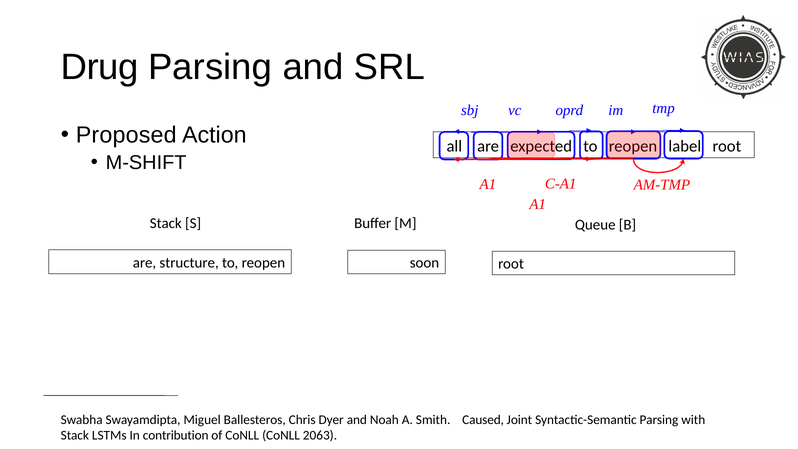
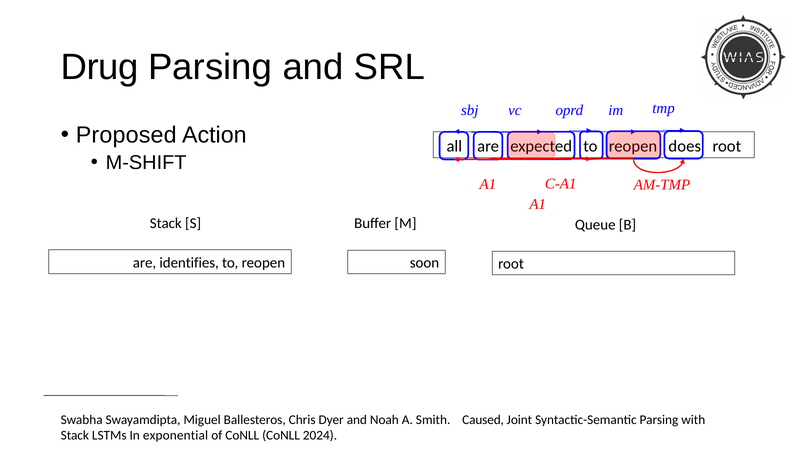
label: label -> does
structure: structure -> identifies
contribution: contribution -> exponential
2063: 2063 -> 2024
